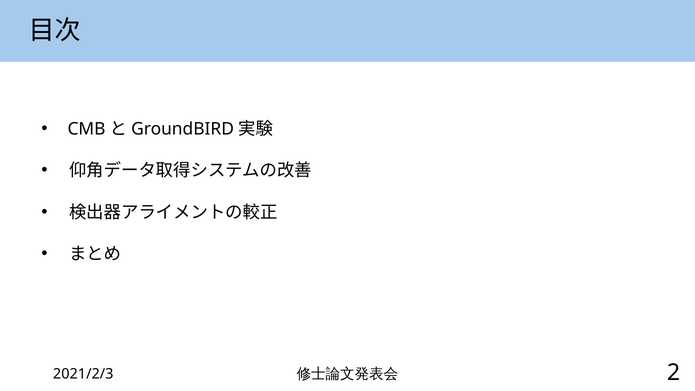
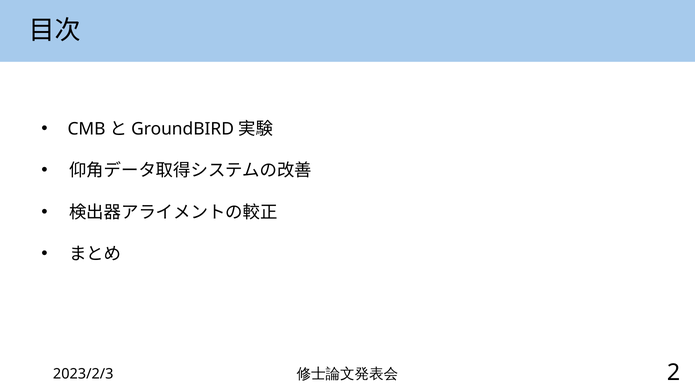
2021/2/3: 2021/2/3 -> 2023/2/3
